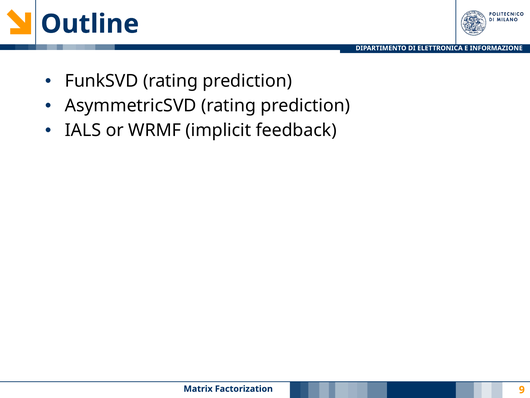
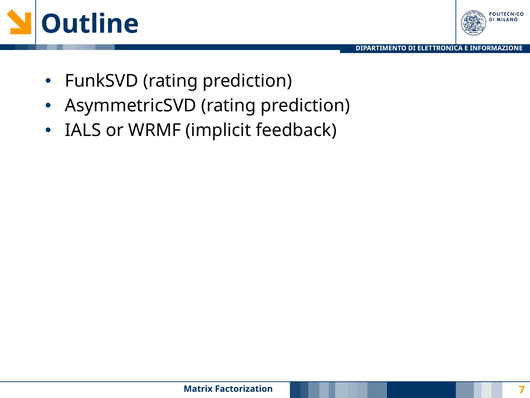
9: 9 -> 7
